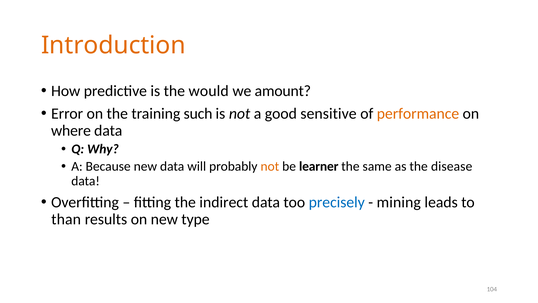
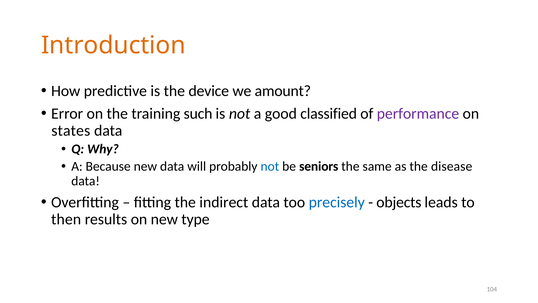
would: would -> device
sensitive: sensitive -> classified
performance colour: orange -> purple
where: where -> states
not at (270, 166) colour: orange -> blue
learner: learner -> seniors
mining: mining -> objects
than: than -> then
